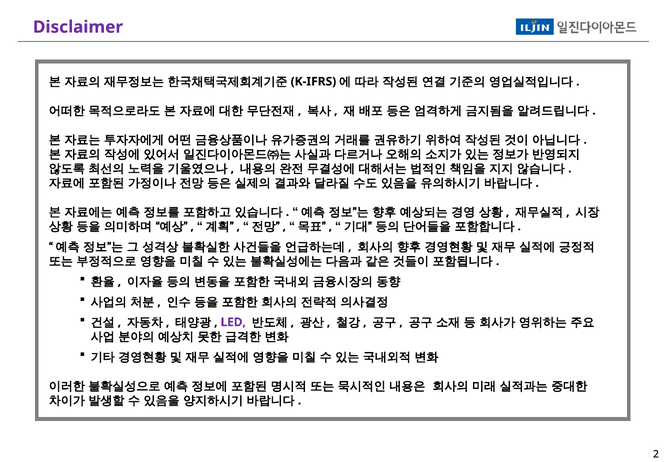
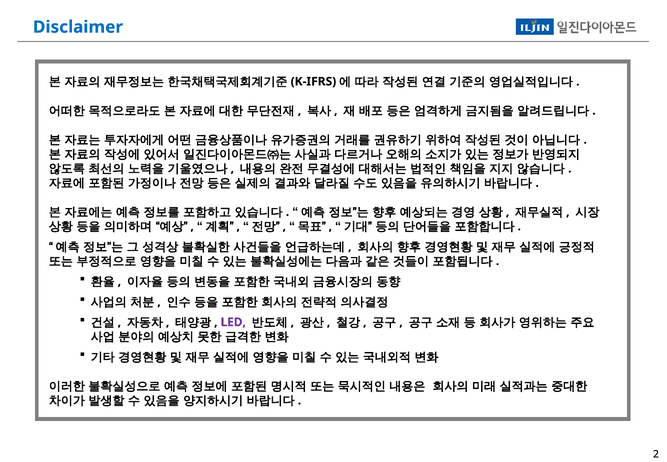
Disclaimer colour: purple -> blue
